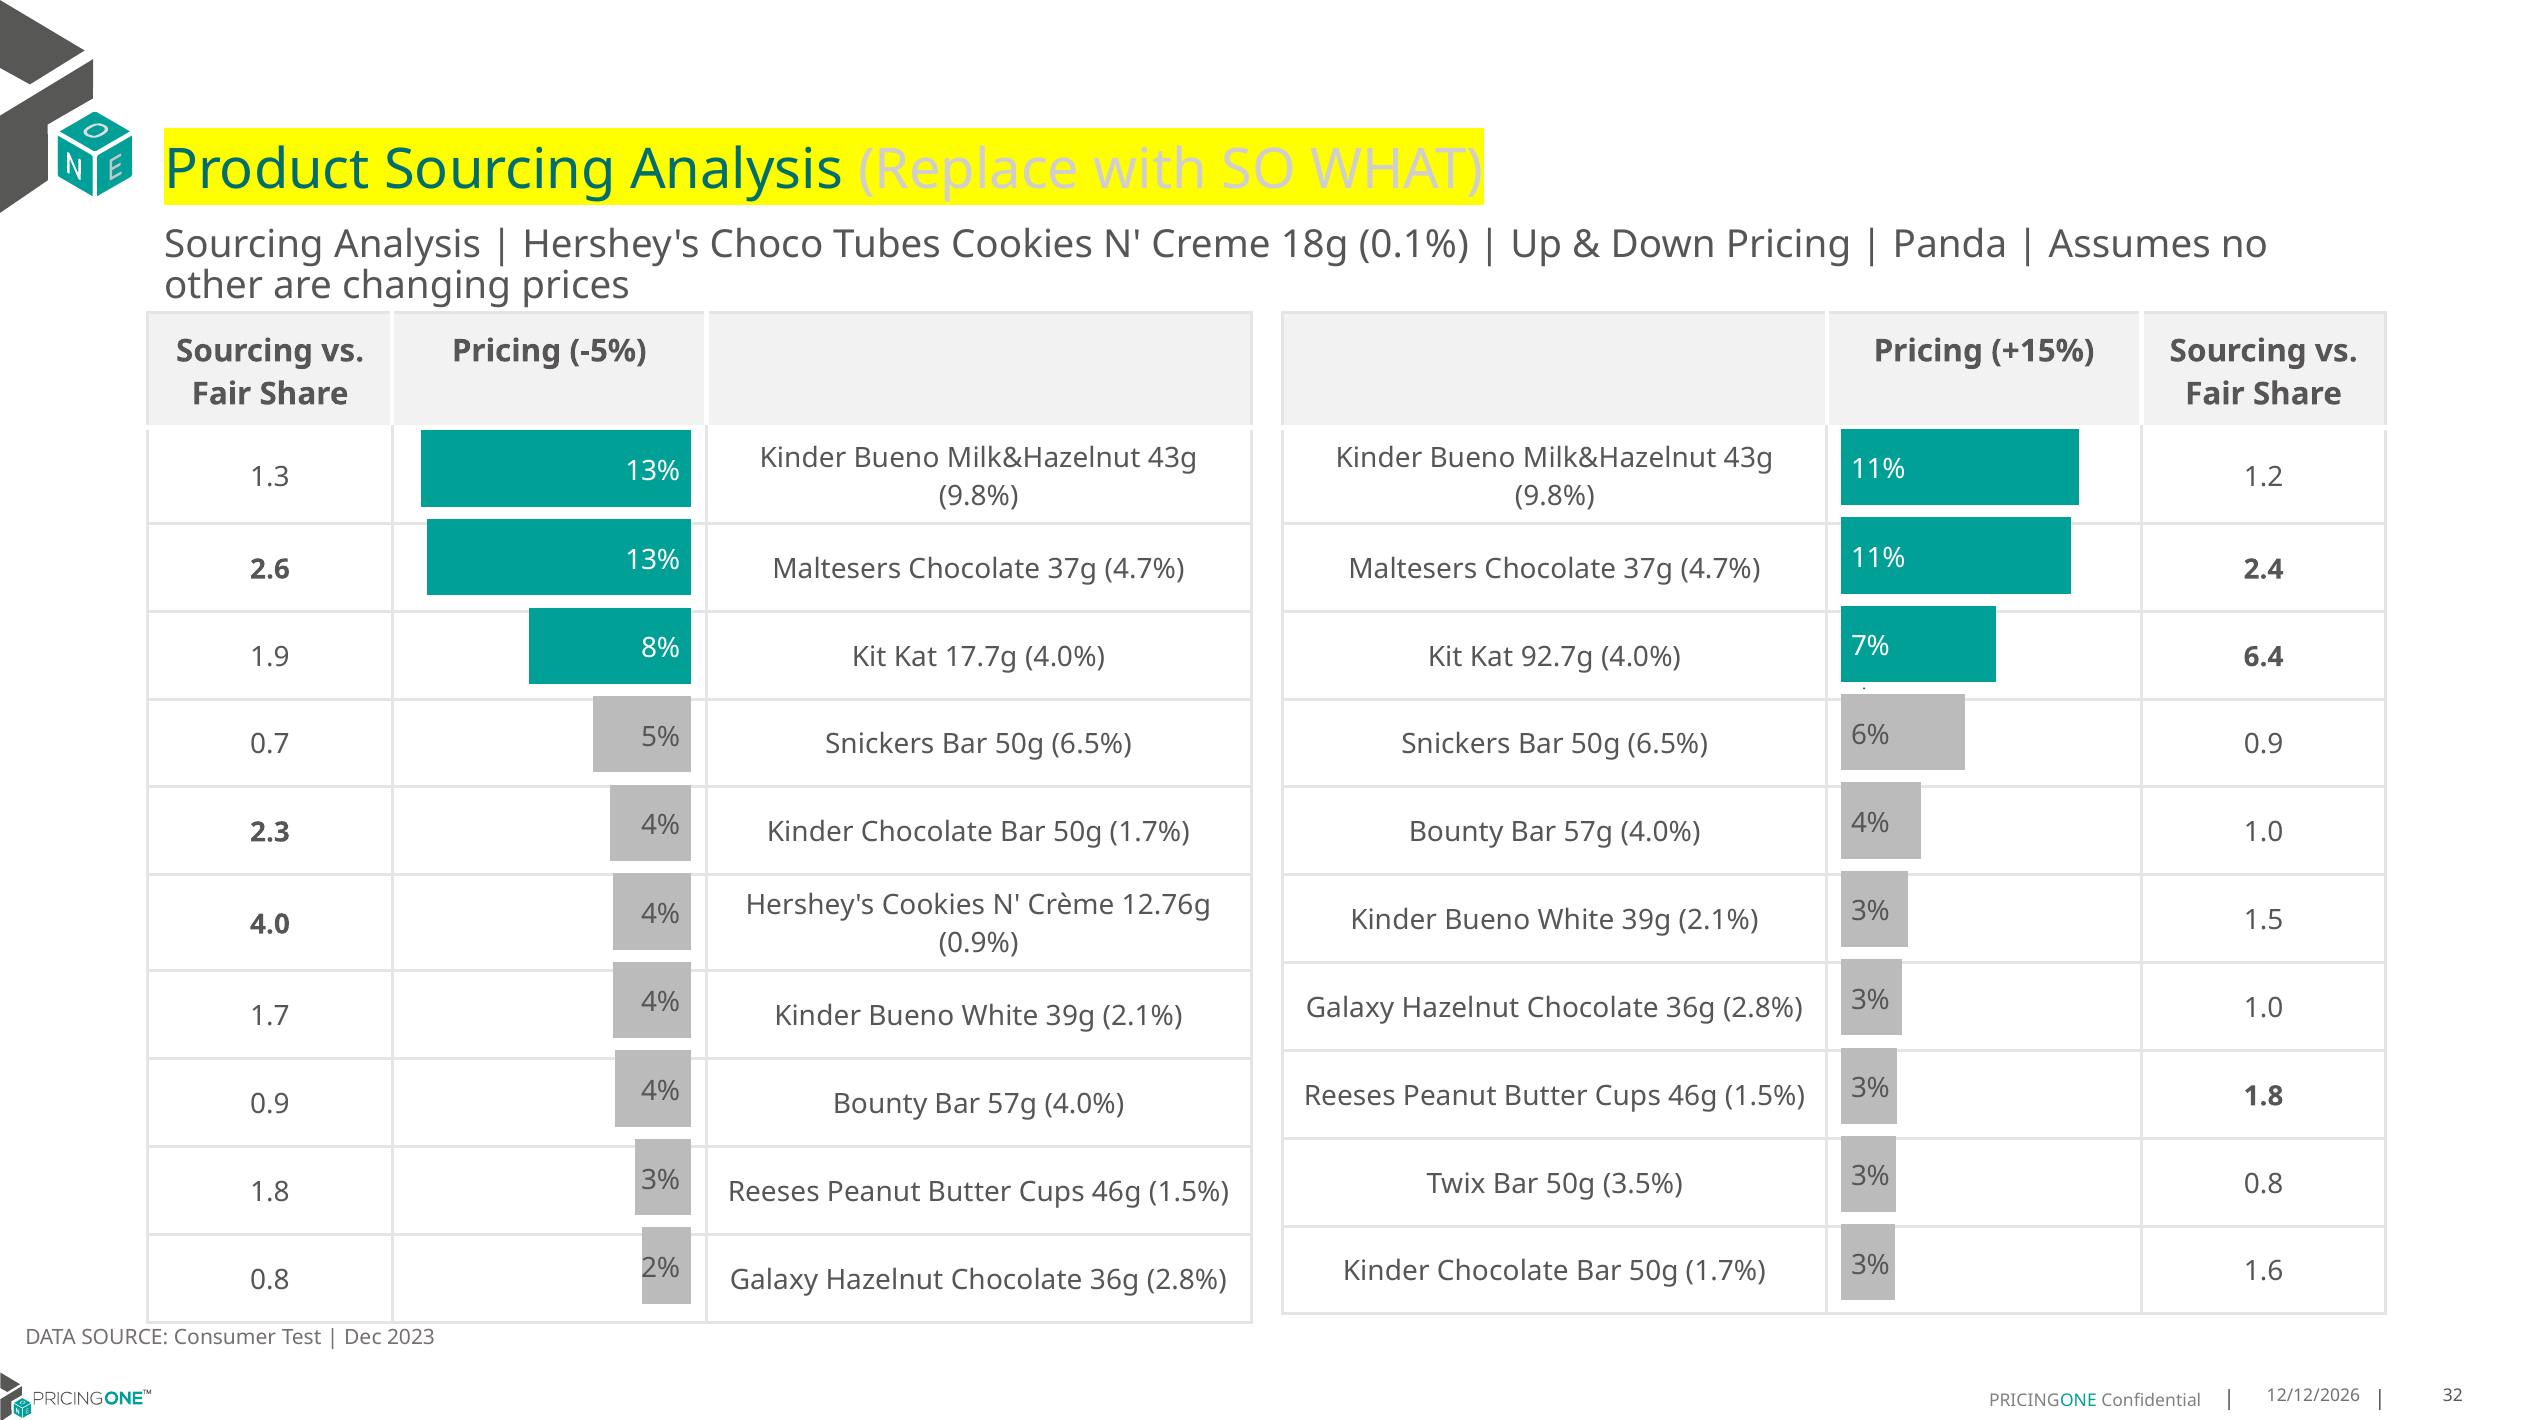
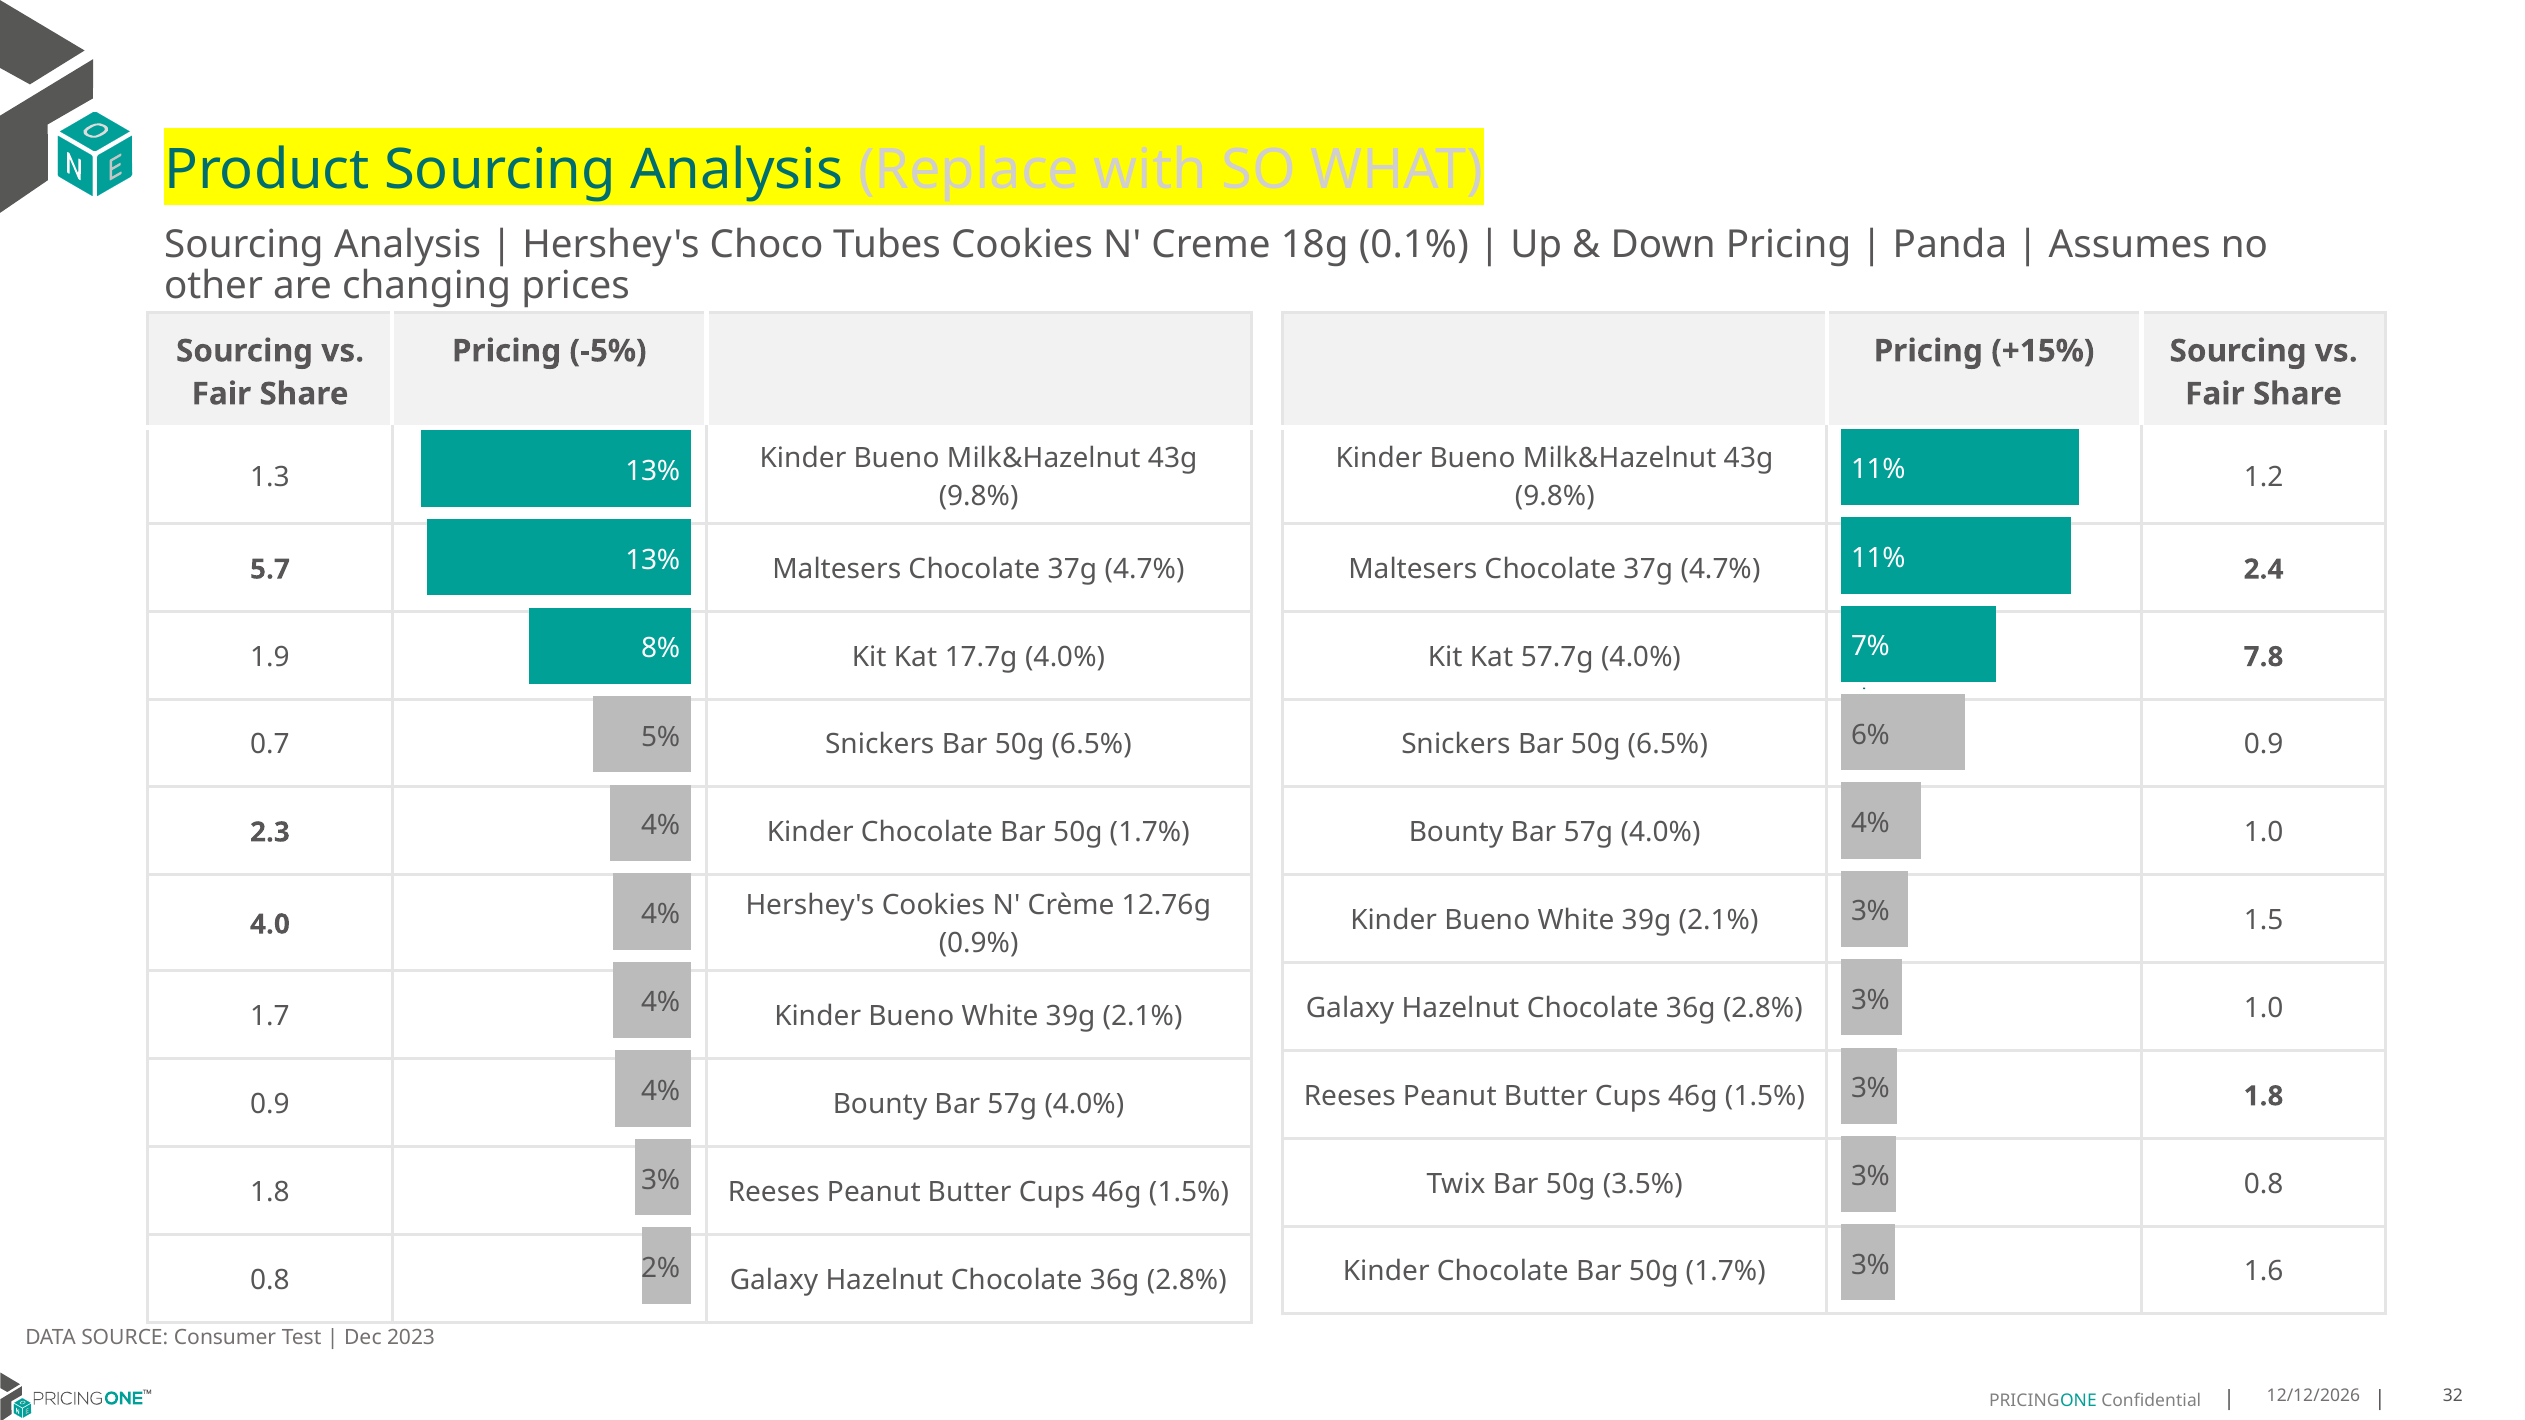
2.6: 2.6 -> 5.7
92.7g: 92.7g -> 57.7g
6.4: 6.4 -> 7.8
